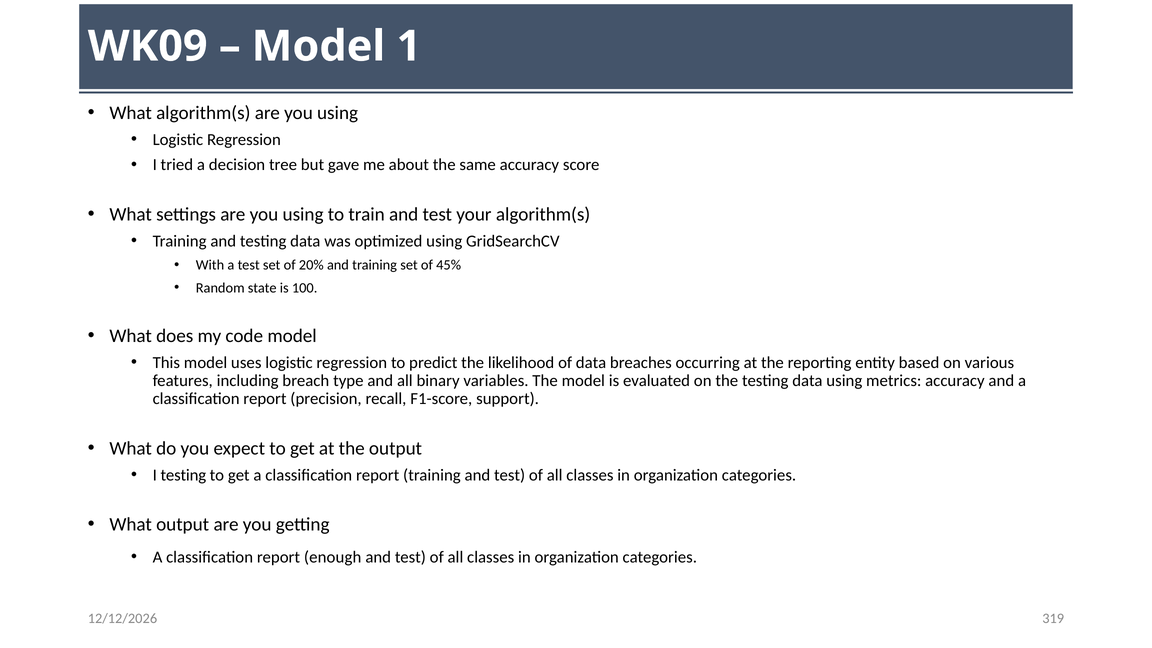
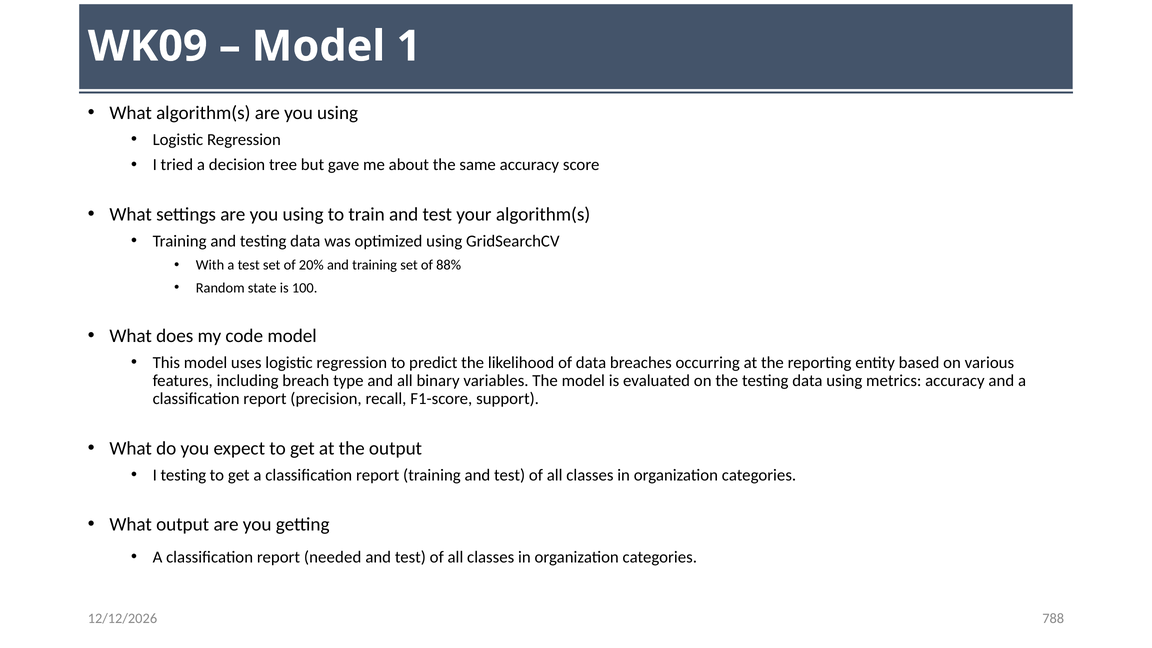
45%: 45% -> 88%
enough: enough -> needed
319: 319 -> 788
